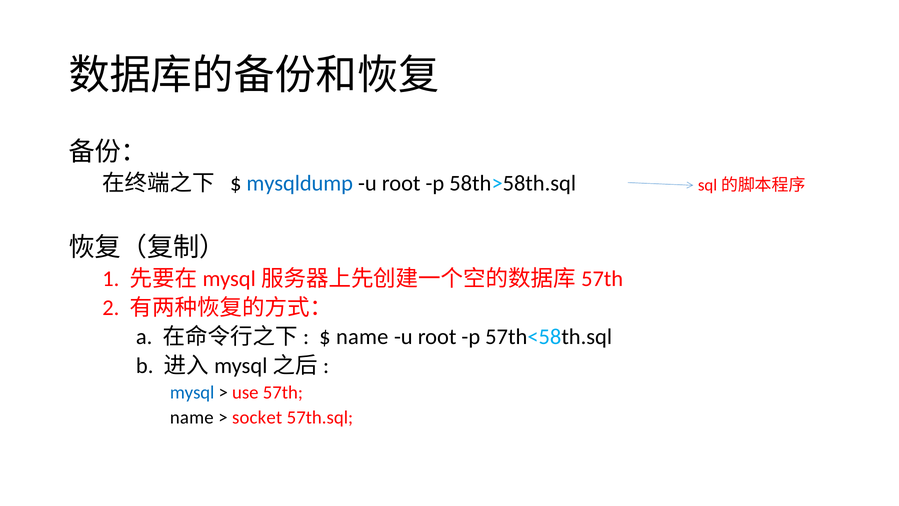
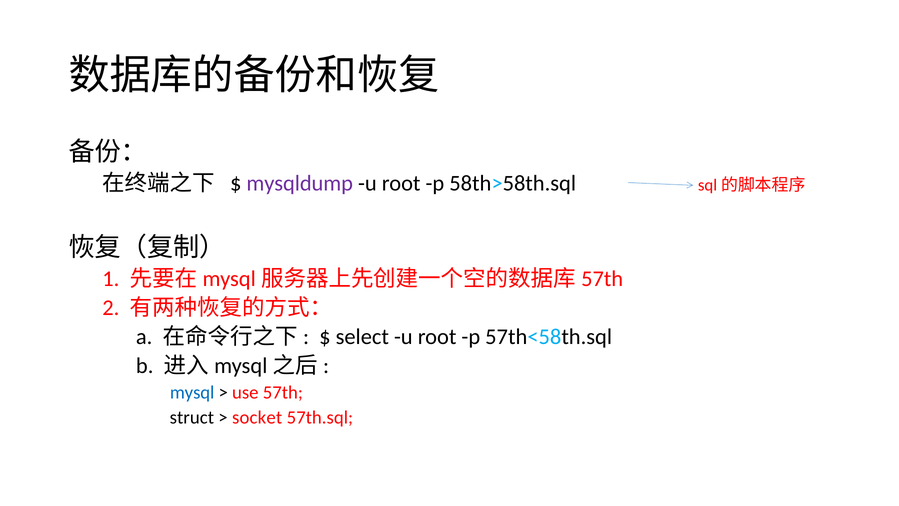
mysqldump colour: blue -> purple
name at (362, 336): name -> select
name at (192, 417): name -> struct
